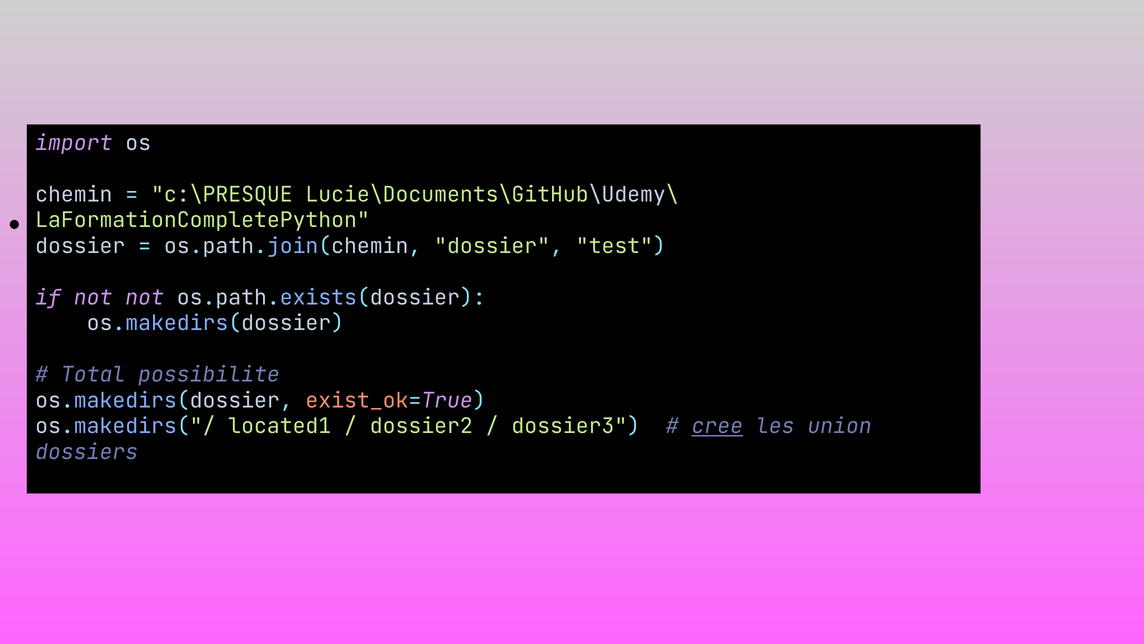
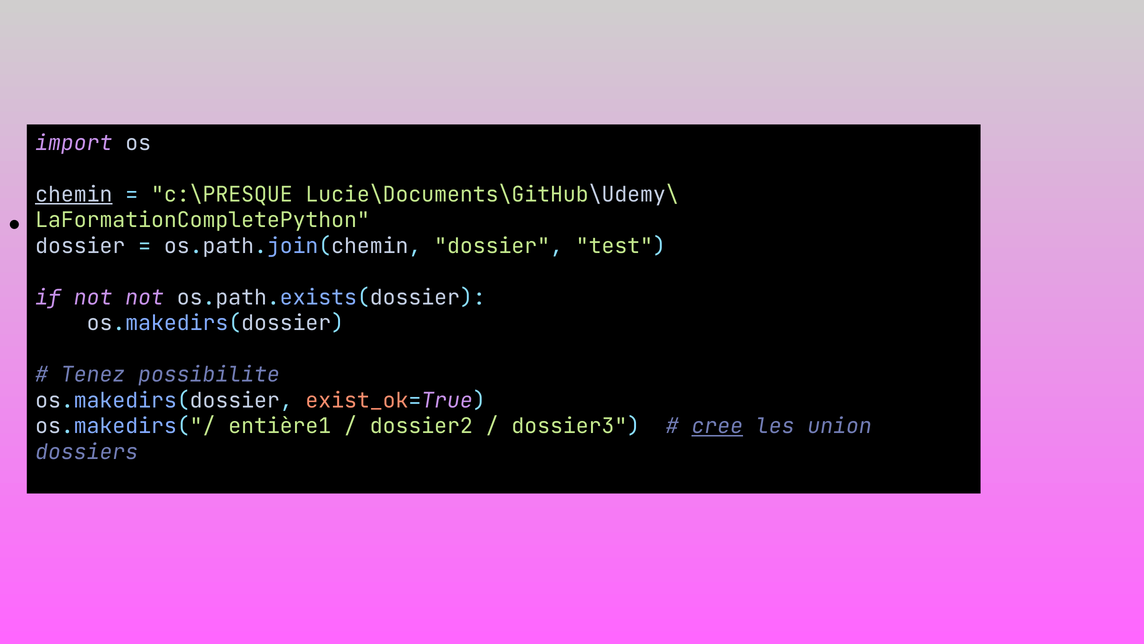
chemin underline: none -> present
Total: Total -> Tenez
located1: located1 -> entière1
